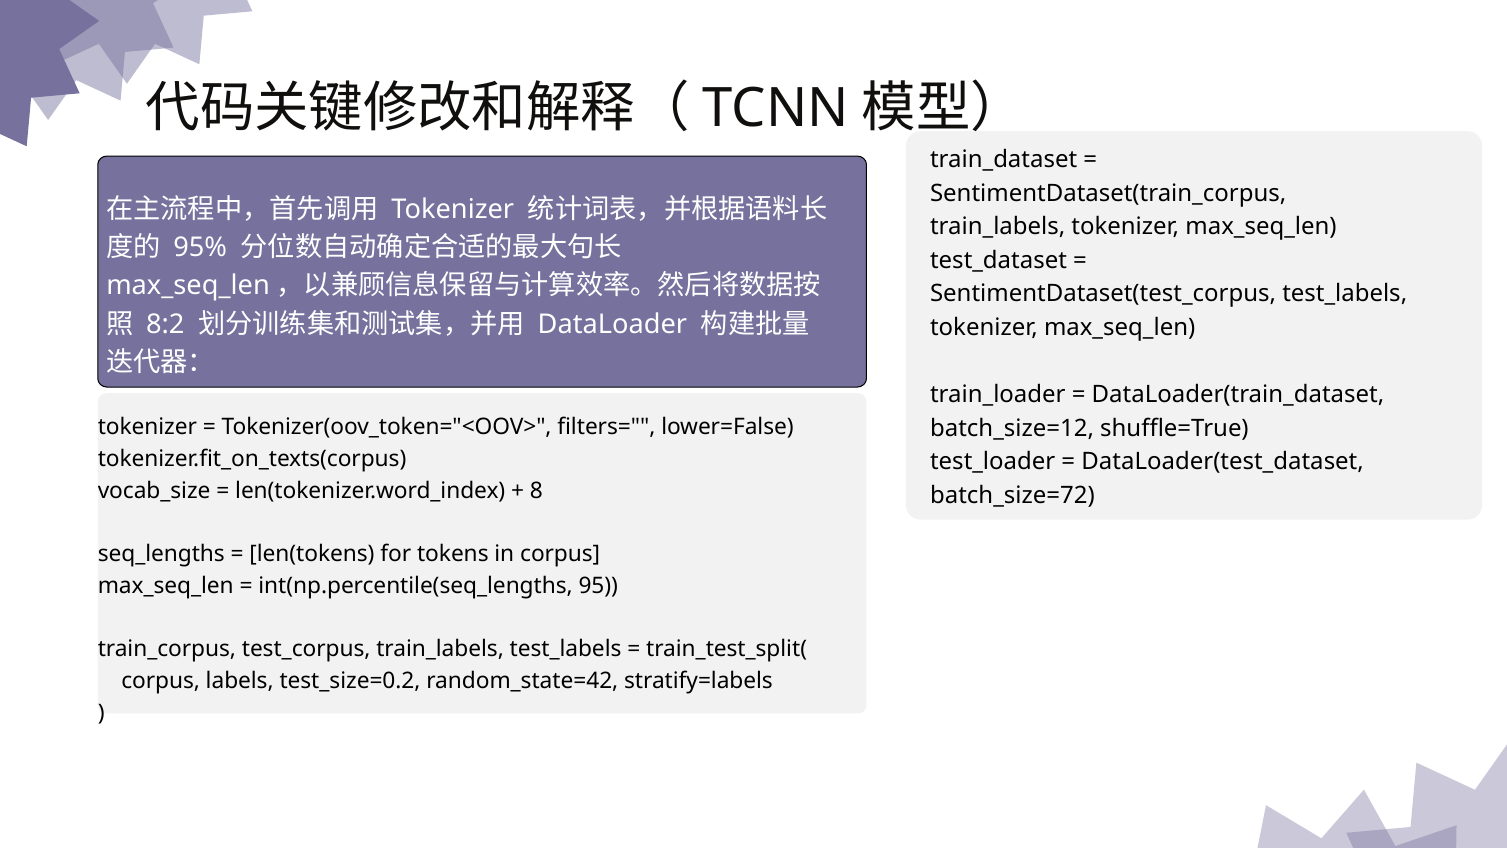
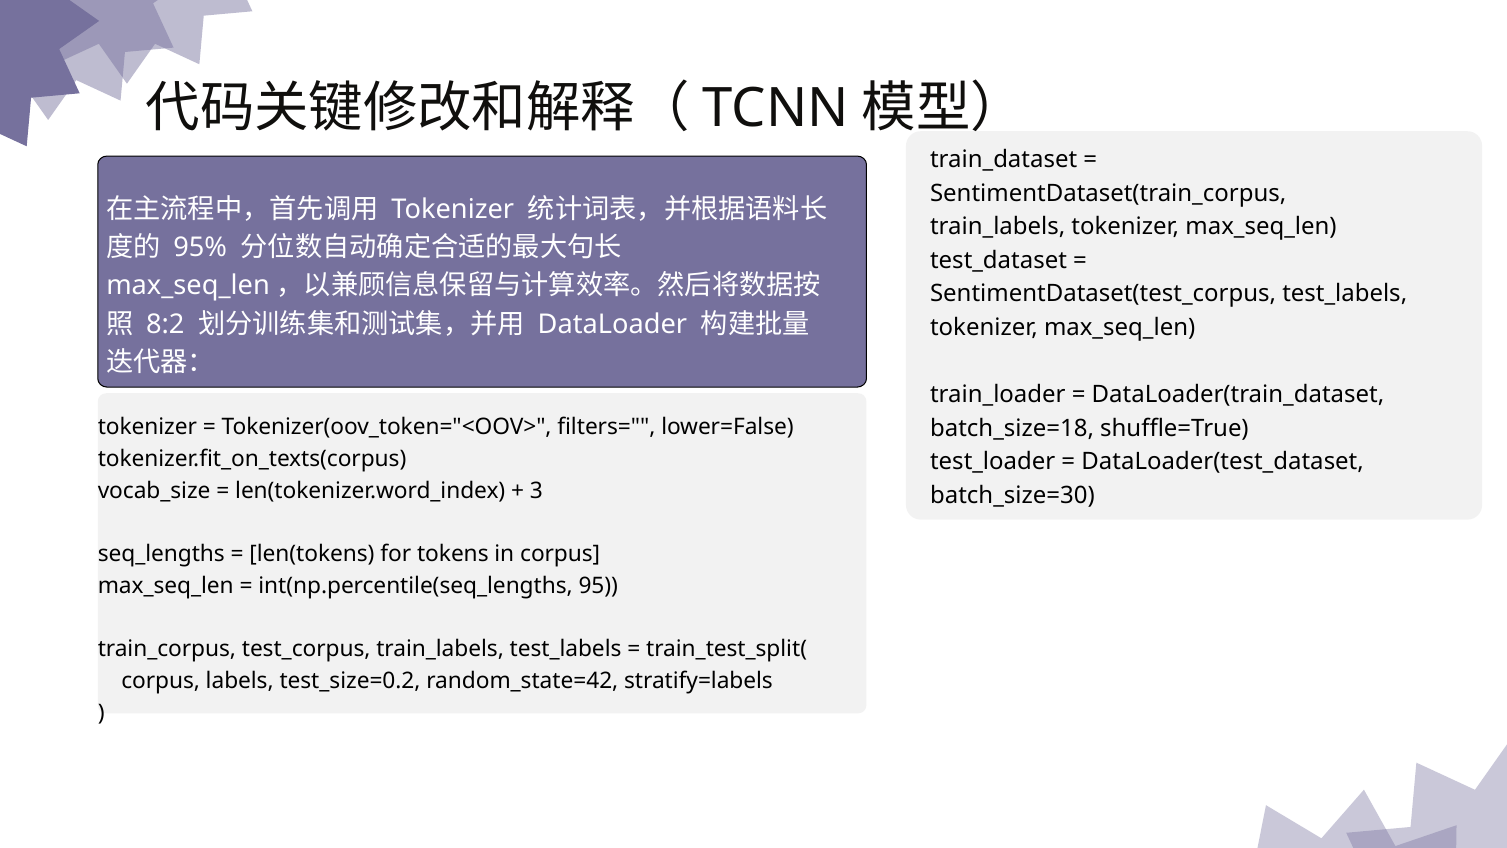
batch_size=12: batch_size=12 -> batch_size=18
8: 8 -> 3
batch_size=72: batch_size=72 -> batch_size=30
